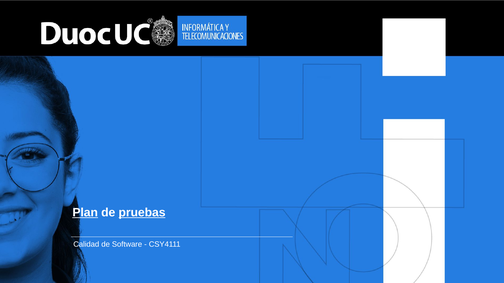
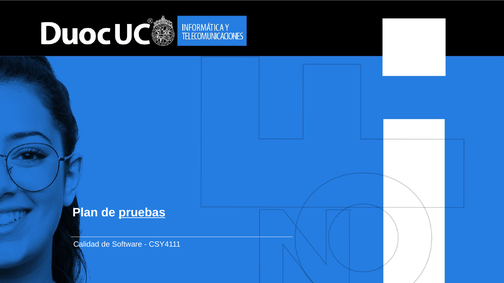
Plan underline: present -> none
